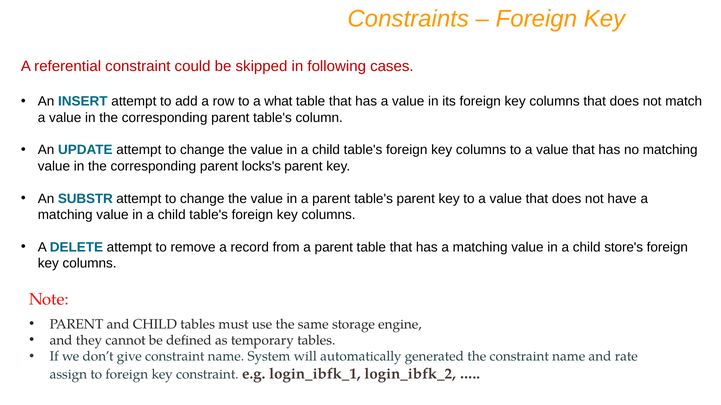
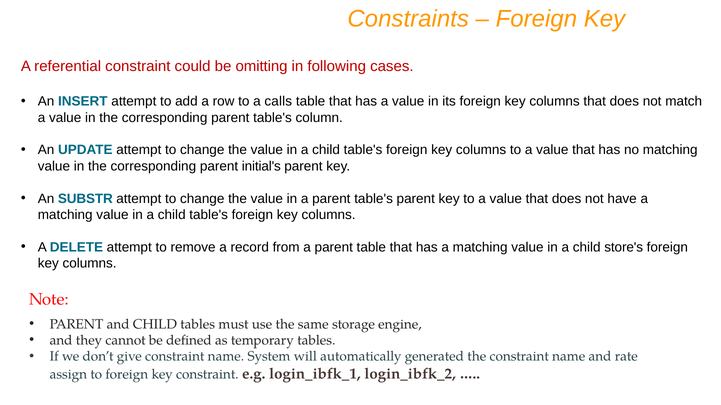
skipped: skipped -> omitting
what: what -> calls
locks's: locks's -> initial's
